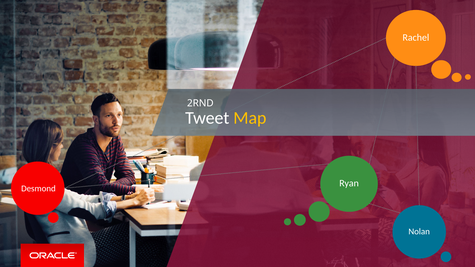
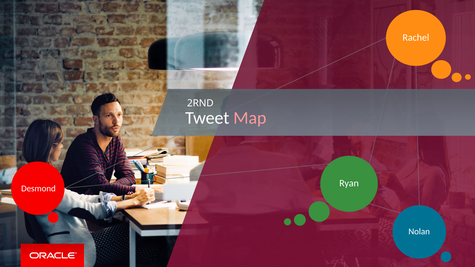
Map colour: yellow -> pink
